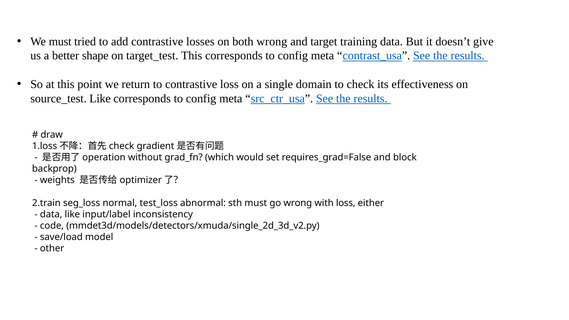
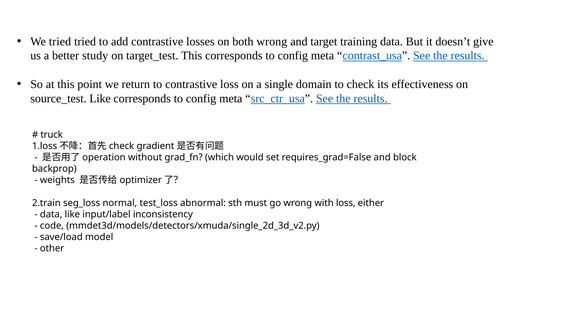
We must: must -> tried
shape: shape -> study
draw: draw -> truck
